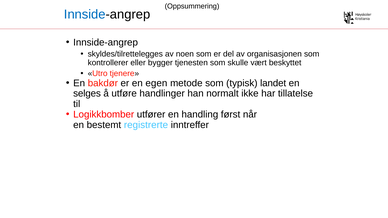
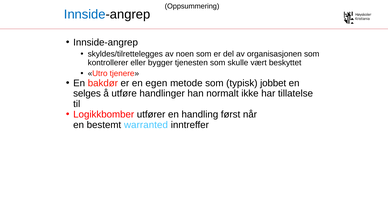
landet: landet -> jobbet
registrerte: registrerte -> warranted
